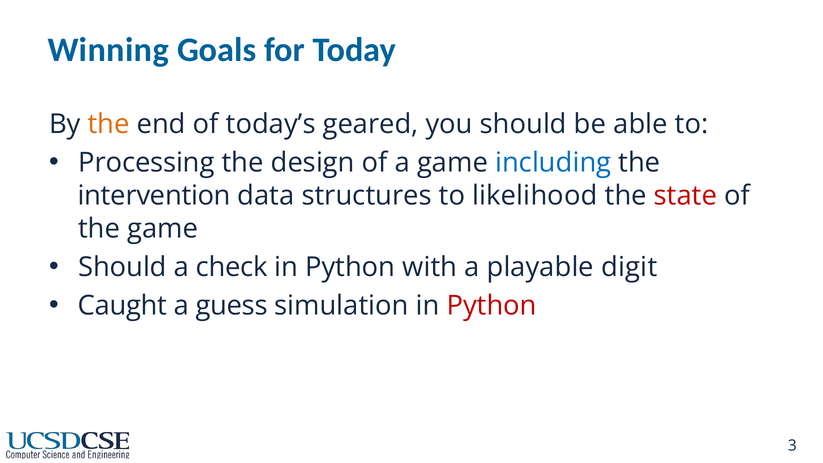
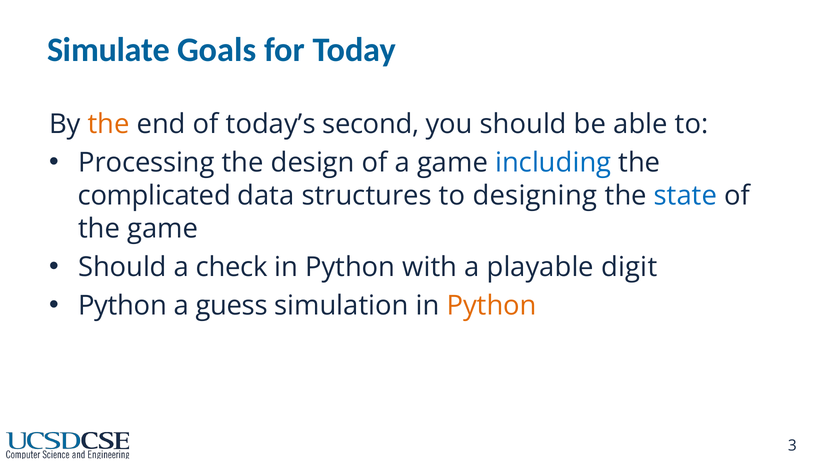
Winning: Winning -> Simulate
geared: geared -> second
intervention: intervention -> complicated
likelihood: likelihood -> designing
state colour: red -> blue
Caught at (123, 306): Caught -> Python
Python at (492, 306) colour: red -> orange
